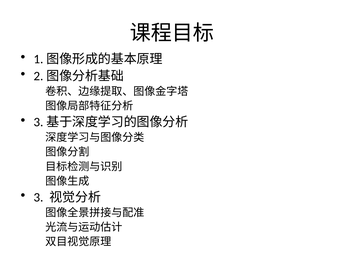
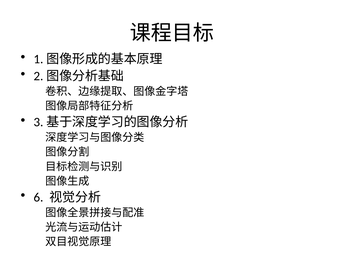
3: 3 -> 6
